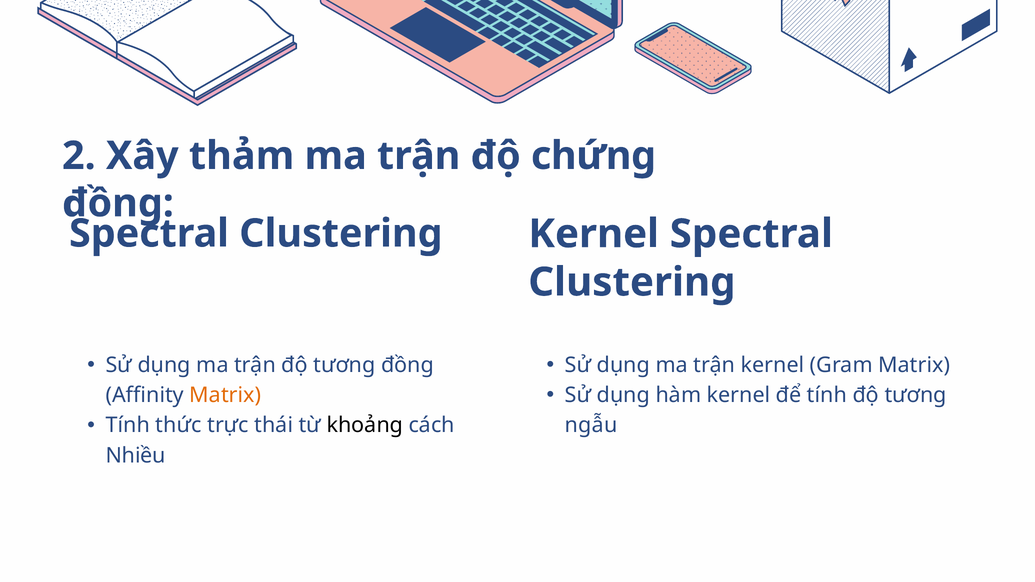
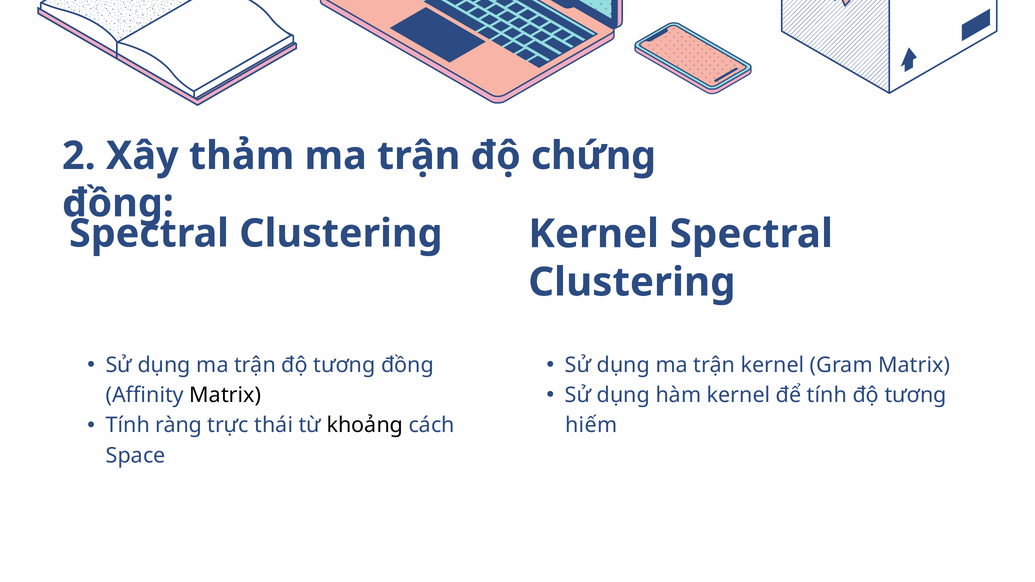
Matrix at (225, 395) colour: orange -> black
thức: thức -> ràng
ngẫu: ngẫu -> hiếm
Nhiều: Nhiều -> Space
